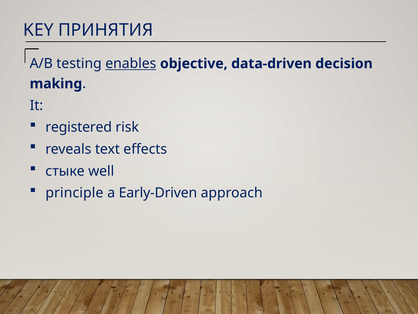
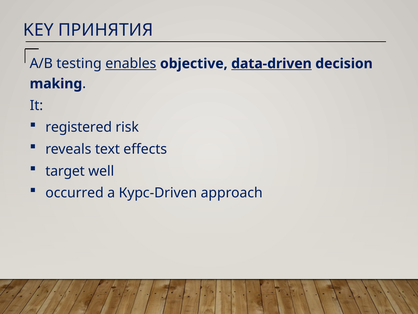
data-driven underline: none -> present
стыке: стыке -> target
principle: principle -> occurred
Early-Driven: Early-Driven -> Курс-Driven
